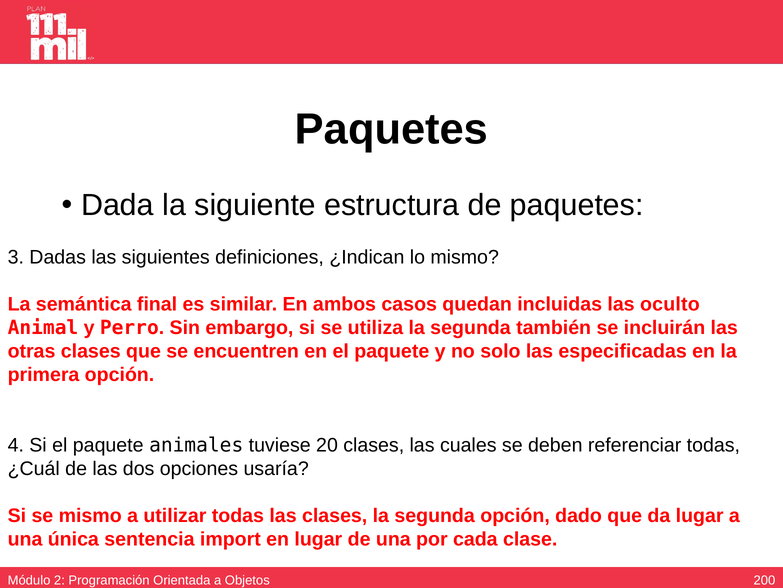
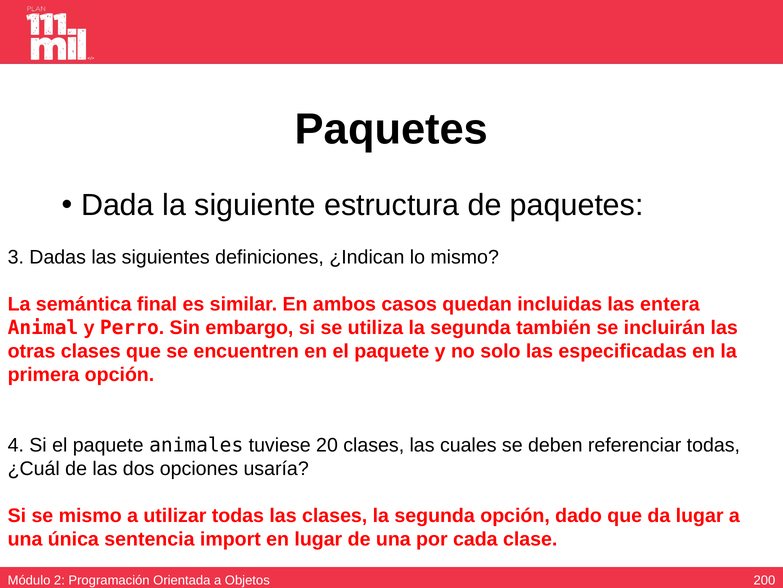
oculto: oculto -> entera
